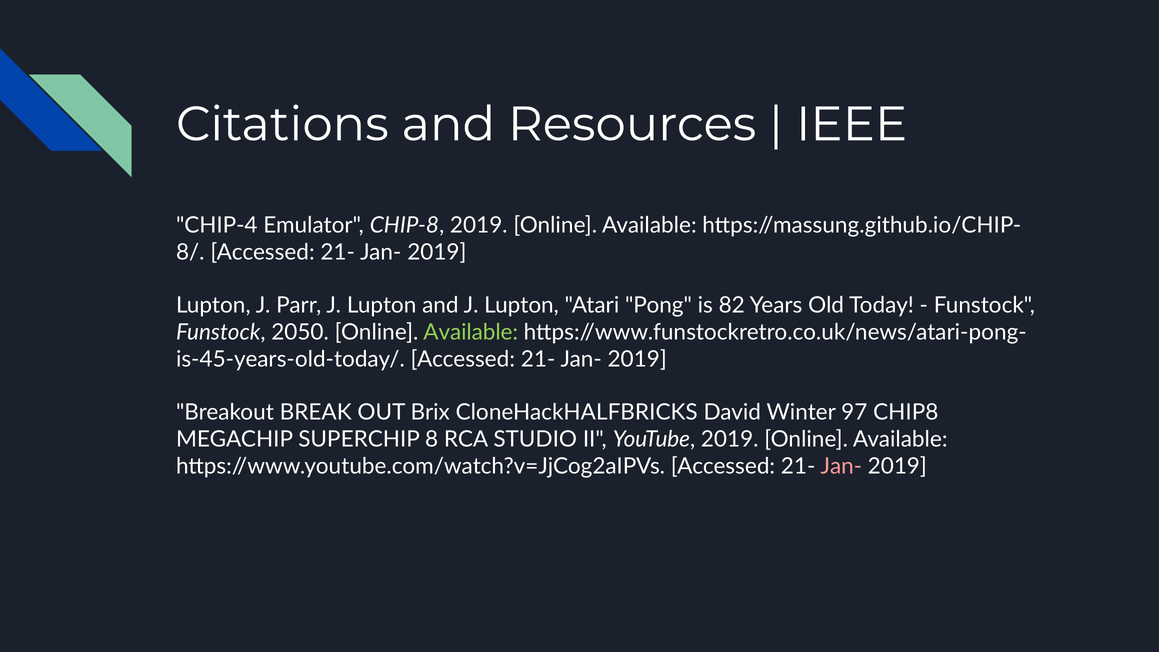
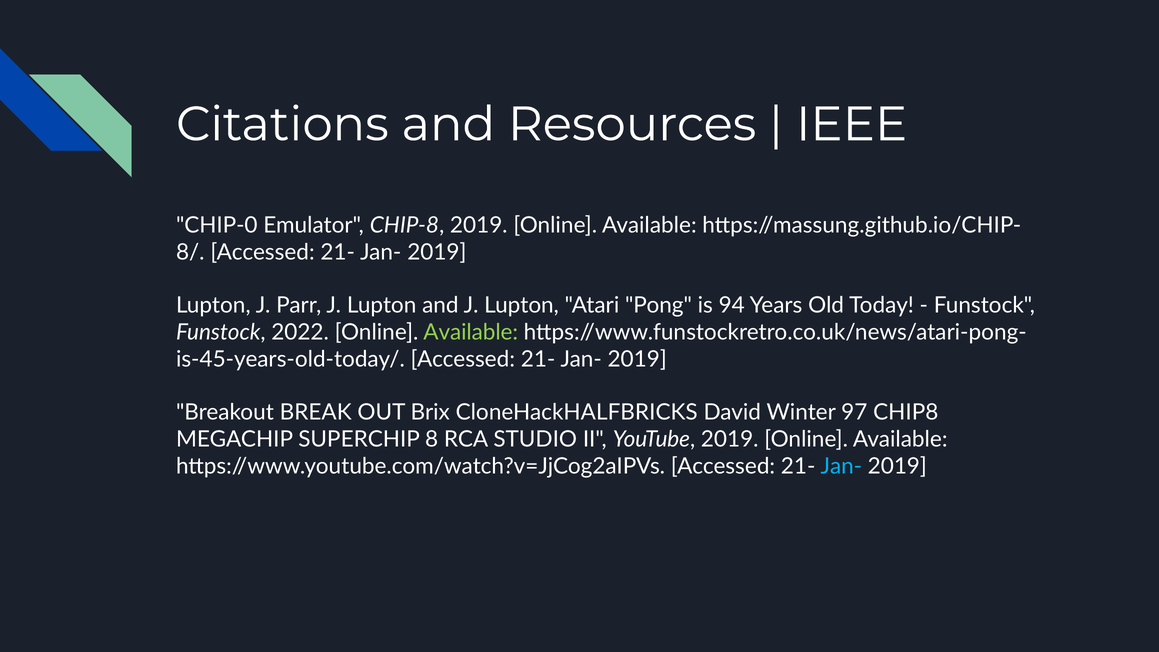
CHIP-4: CHIP-4 -> CHIP-0
82: 82 -> 94
2050: 2050 -> 2022
Jan- at (841, 466) colour: pink -> light blue
